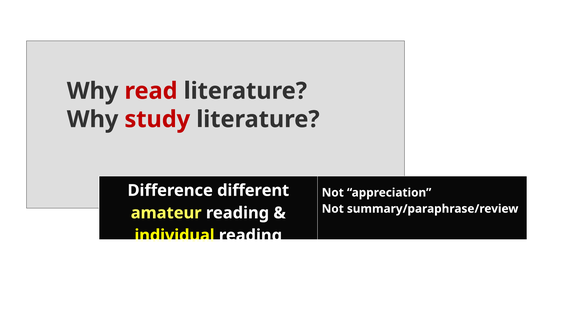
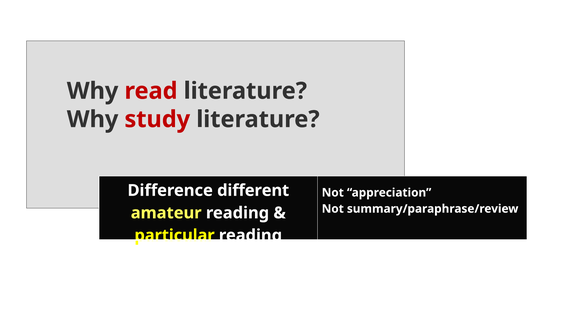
individual: individual -> particular
